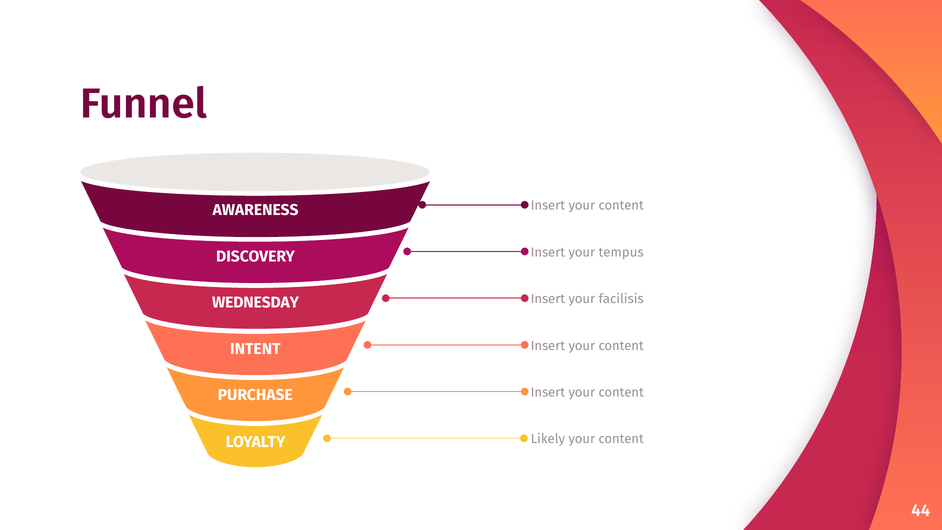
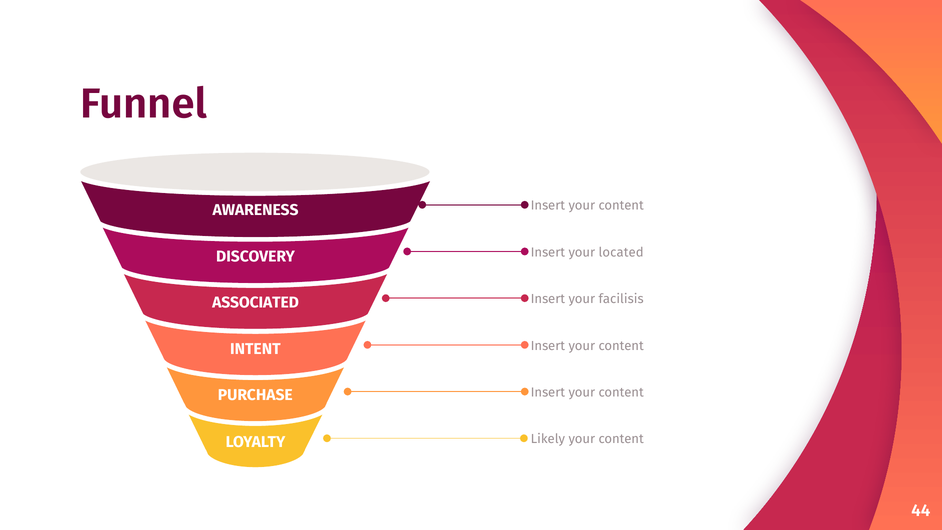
tempus: tempus -> located
WEDNESDAY: WEDNESDAY -> ASSOCIATED
